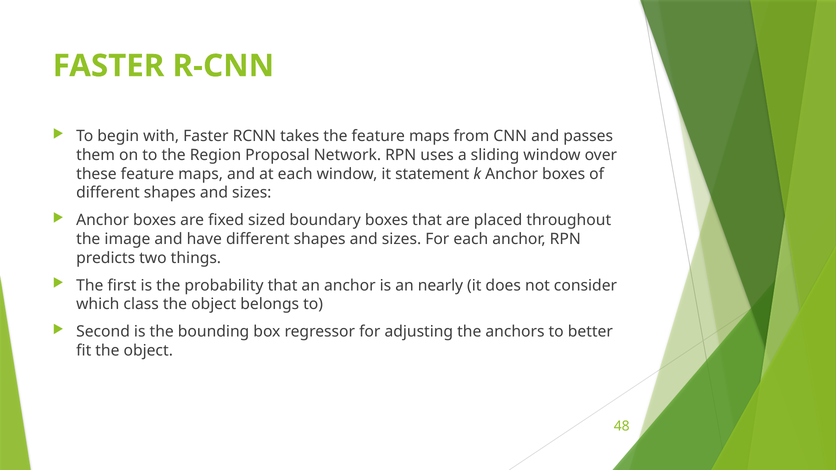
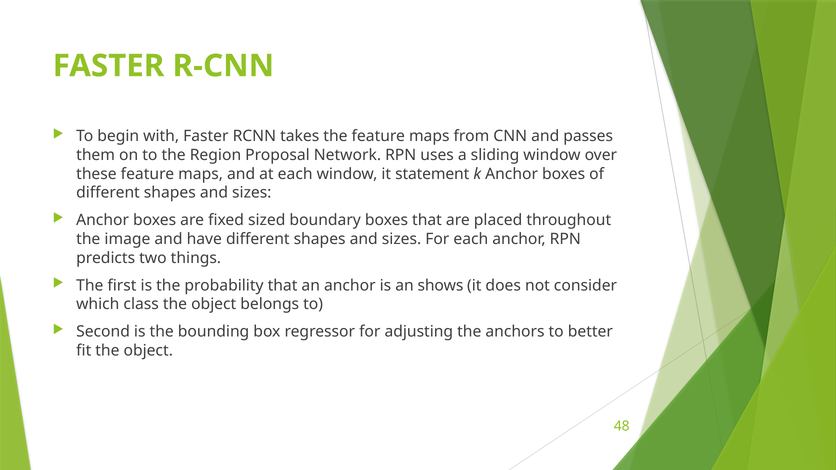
nearly: nearly -> shows
